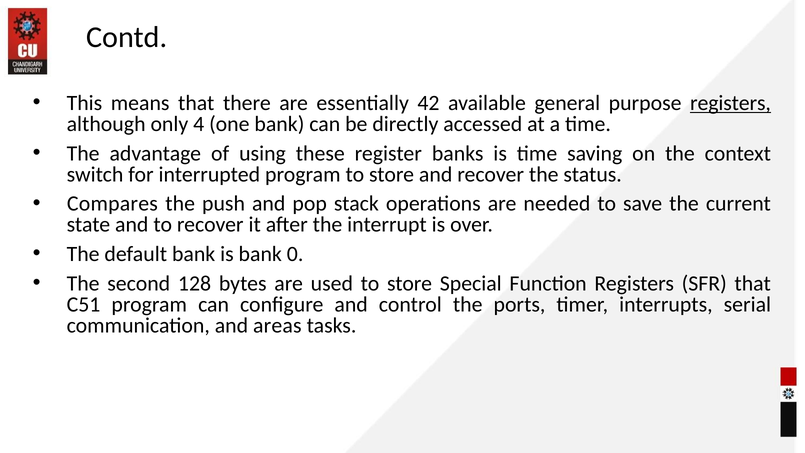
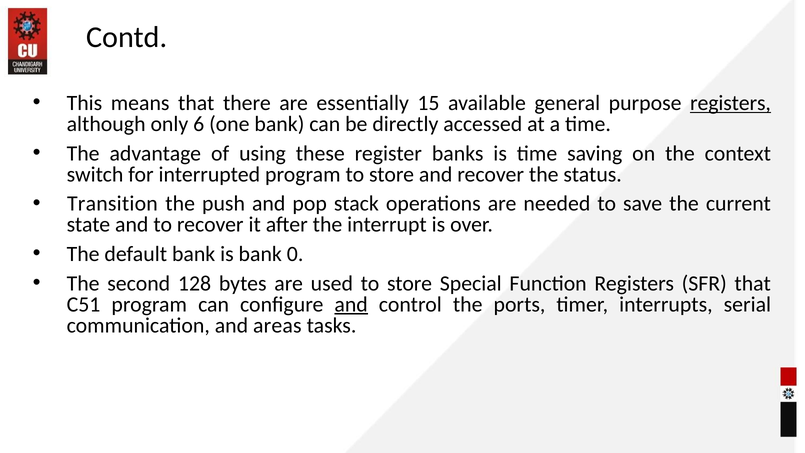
42: 42 -> 15
4: 4 -> 6
Compares: Compares -> Transition
and at (351, 304) underline: none -> present
